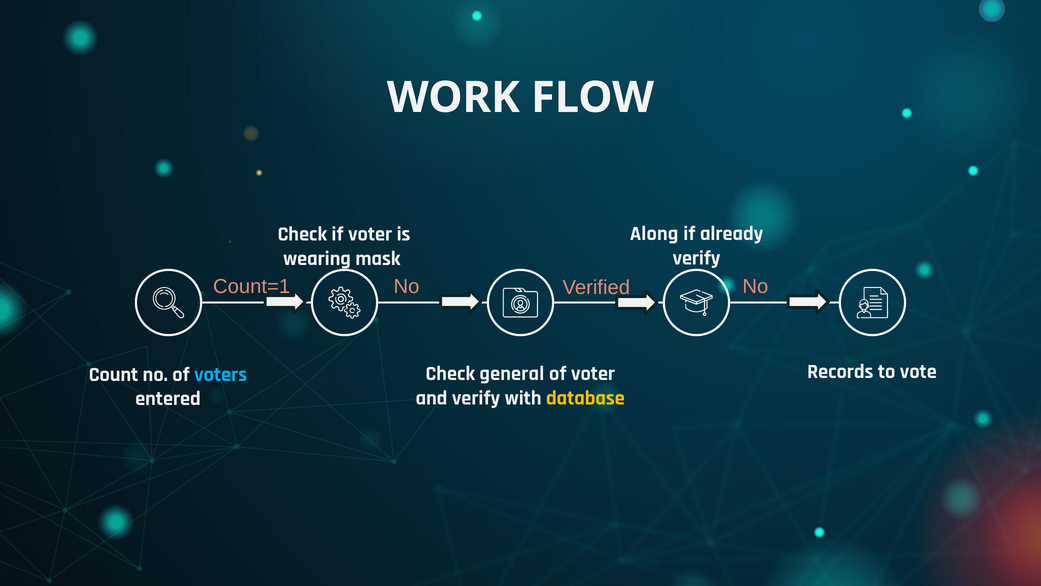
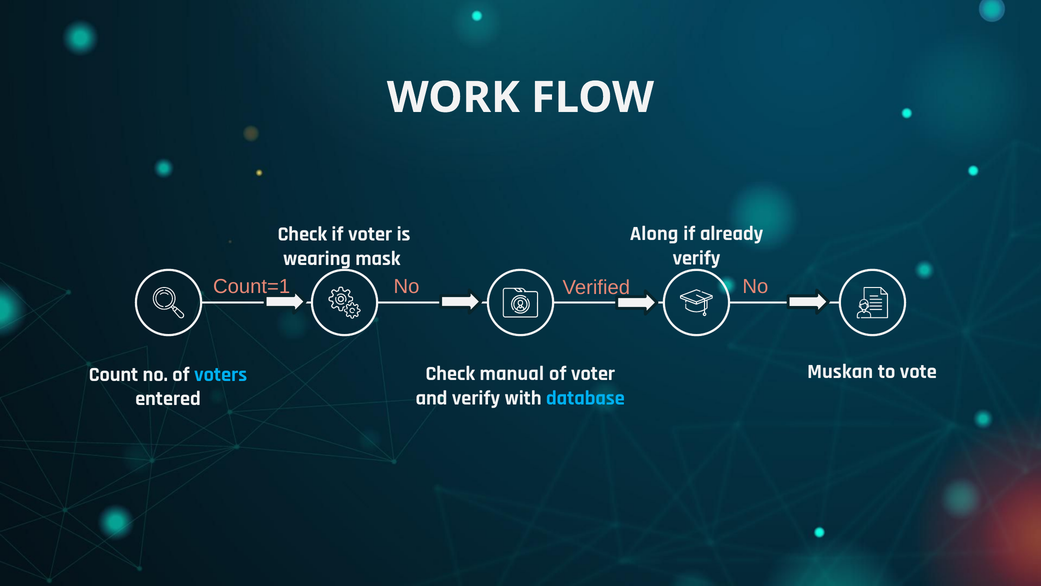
Records: Records -> Muskan
general: general -> manual
database colour: yellow -> light blue
